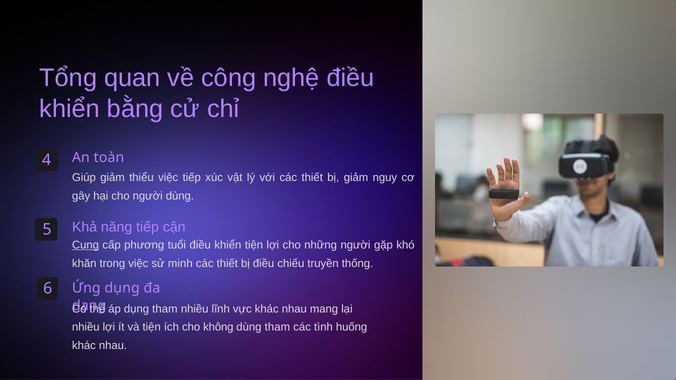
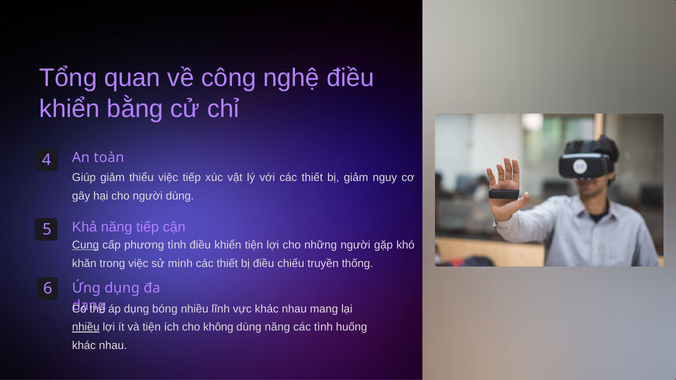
phương tuổi: tuổi -> tình
dụng tham: tham -> bóng
nhiều at (86, 327) underline: none -> present
dùng tham: tham -> năng
